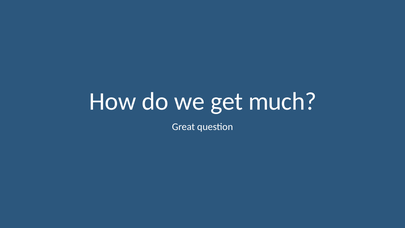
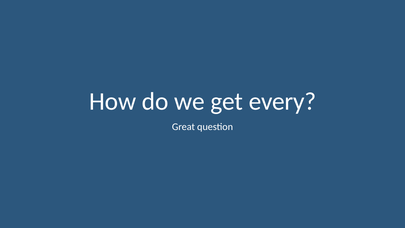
much: much -> every
